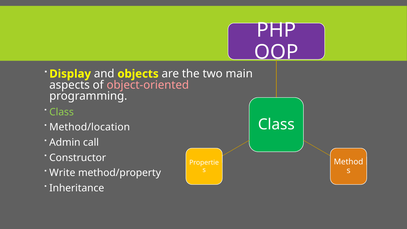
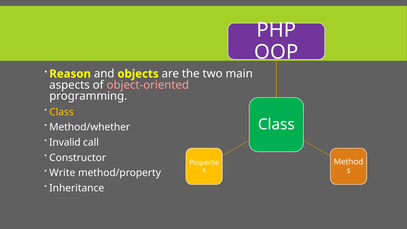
Display: Display -> Reason
Class at (62, 112) colour: light green -> yellow
Method/location: Method/location -> Method/whether
Admin: Admin -> Invalid
